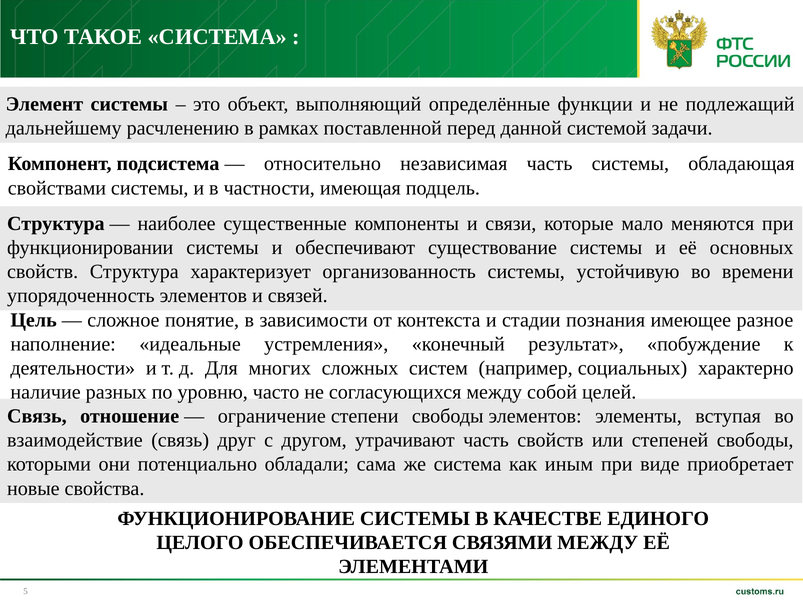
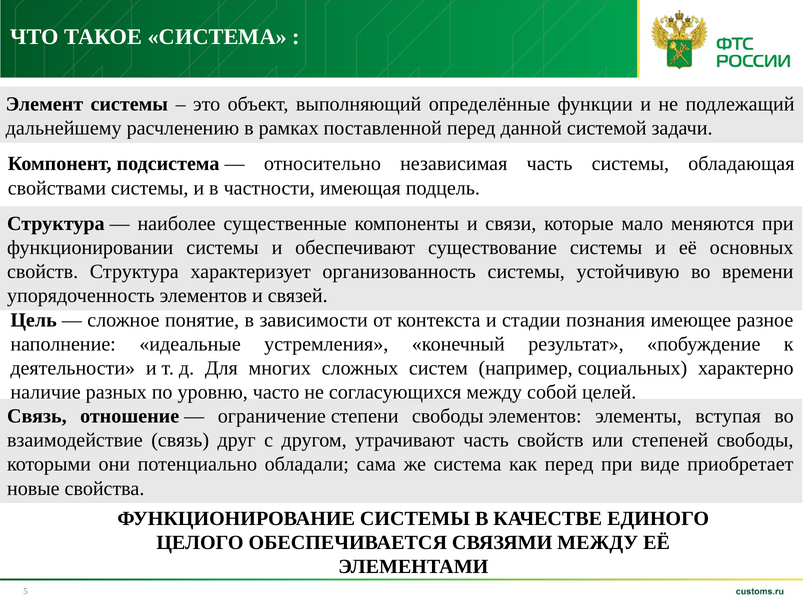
как иным: иным -> перед
